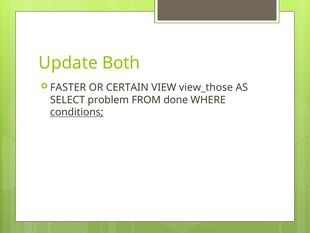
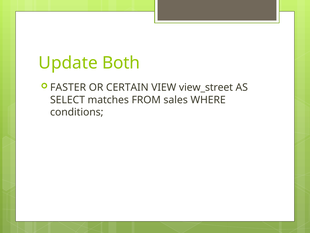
view_those: view_those -> view_street
problem: problem -> matches
done: done -> sales
conditions underline: present -> none
